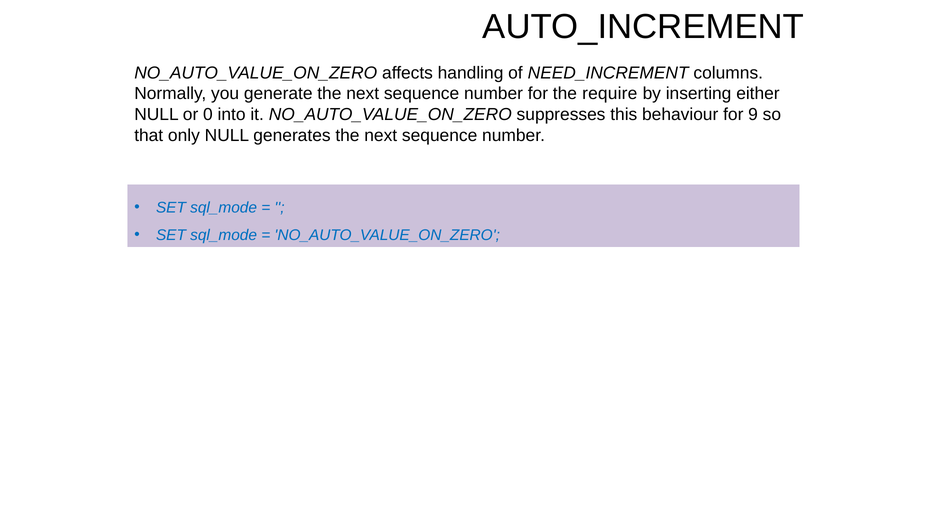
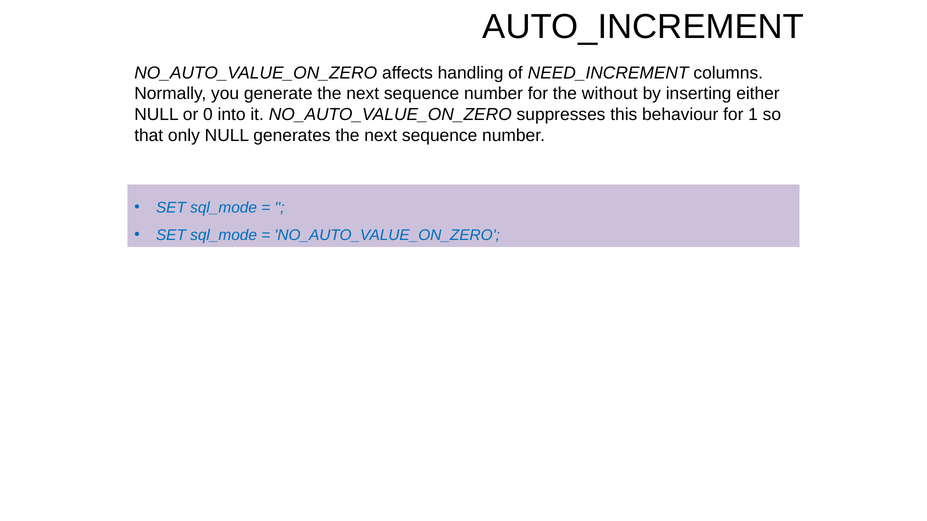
require: require -> without
9: 9 -> 1
